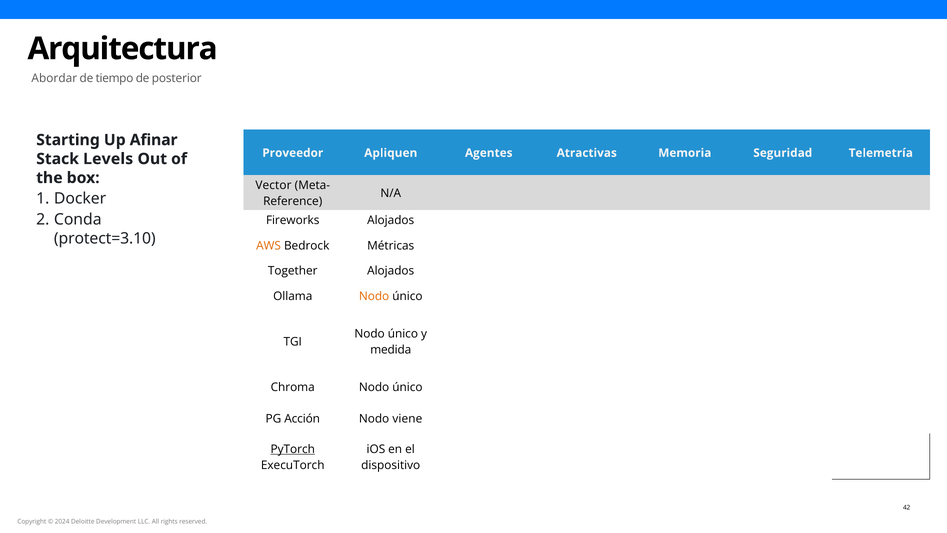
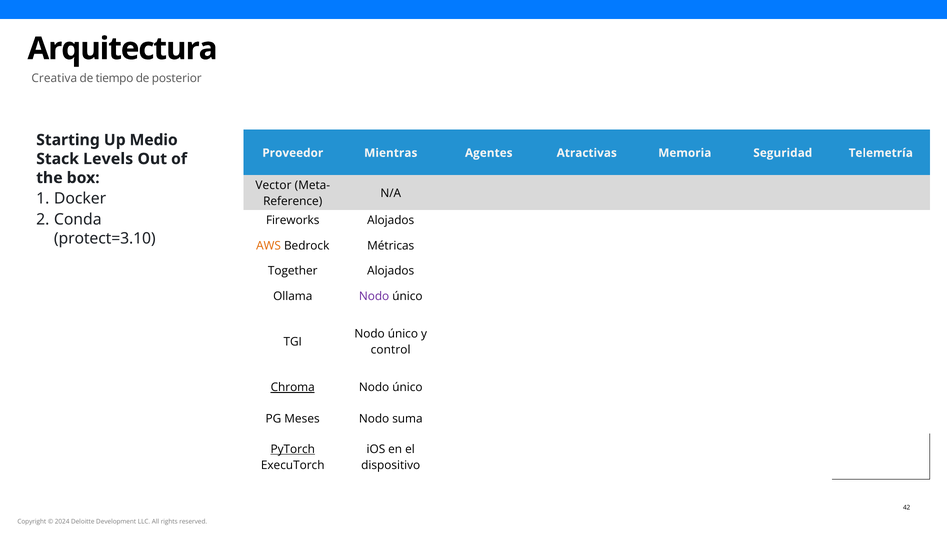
Abordar: Abordar -> Creativa
Afinar: Afinar -> Medio
Apliquen: Apliquen -> Mientras
Nodo at (374, 296) colour: orange -> purple
medida: medida -> control
Chroma underline: none -> present
Acción: Acción -> Meses
viene: viene -> suma
